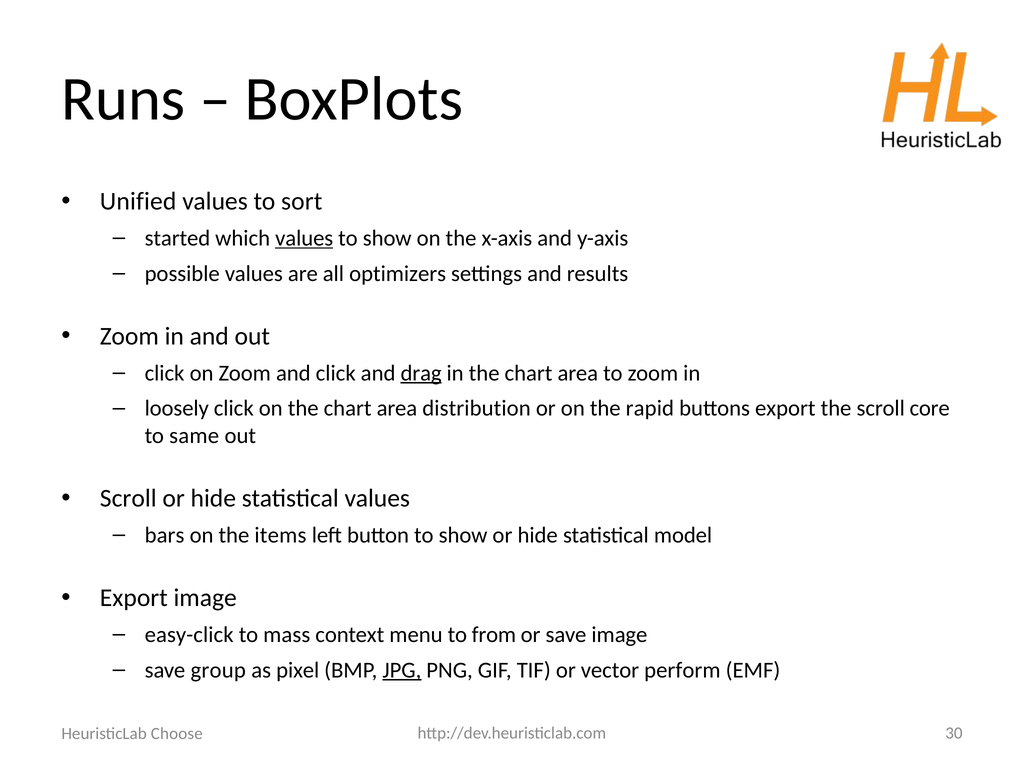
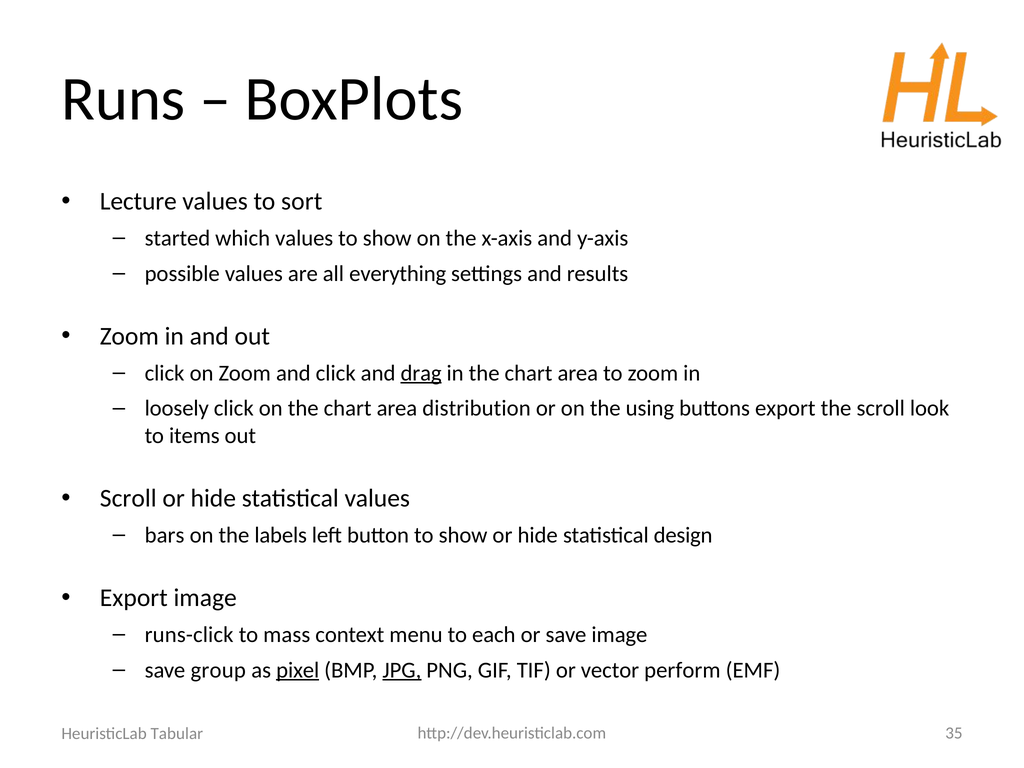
Unified: Unified -> Lecture
values at (304, 238) underline: present -> none
optimizers: optimizers -> everything
rapid: rapid -> using
core: core -> look
same: same -> items
items: items -> labels
model: model -> design
easy-click: easy-click -> runs-click
from: from -> each
pixel underline: none -> present
30: 30 -> 35
Choose: Choose -> Tabular
